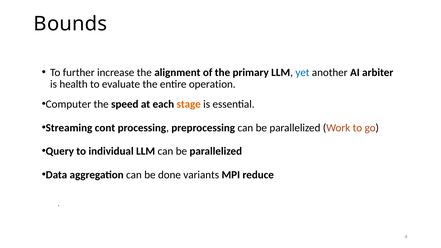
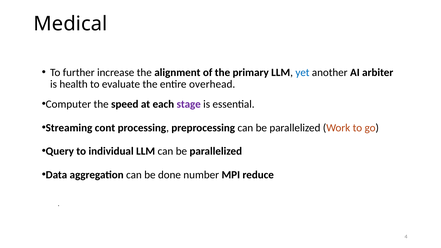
Bounds: Bounds -> Medical
operation: operation -> overhead
stage colour: orange -> purple
variants: variants -> number
